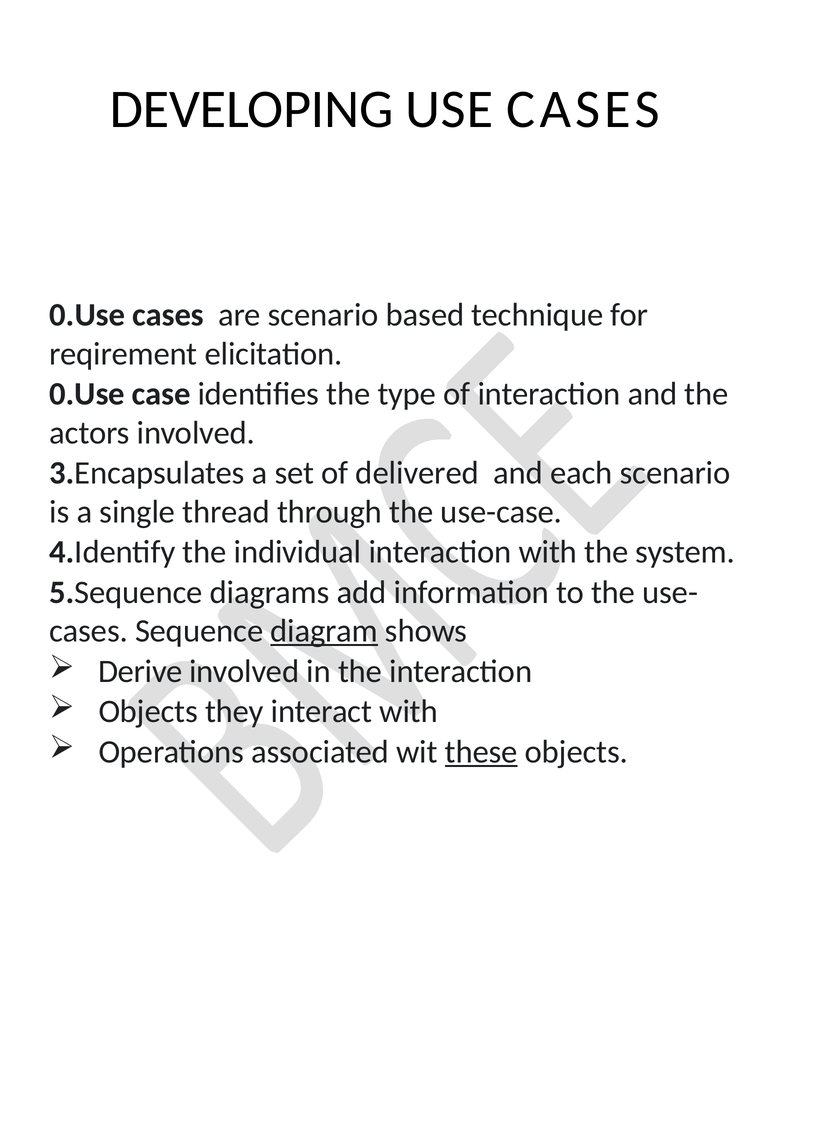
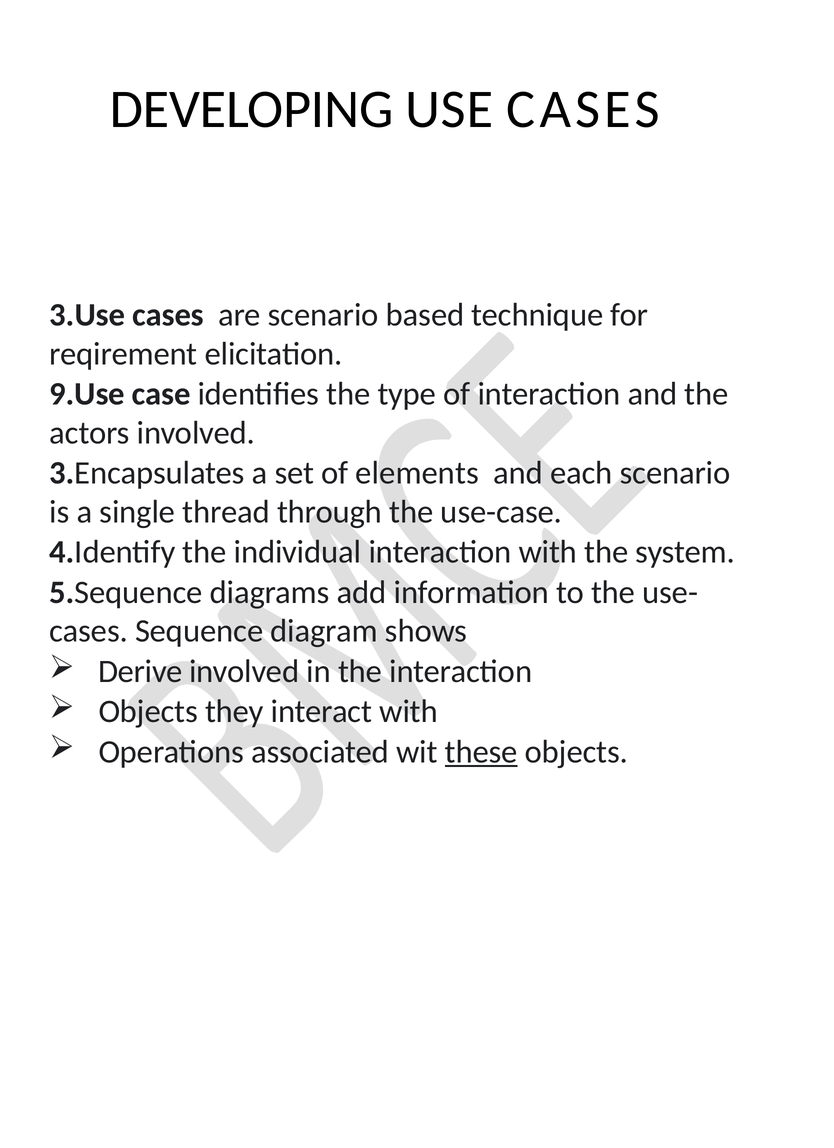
0.Use at (87, 315): 0.Use -> 3.Use
0.Use at (87, 394): 0.Use -> 9.Use
delivered: delivered -> elements
diagram underline: present -> none
